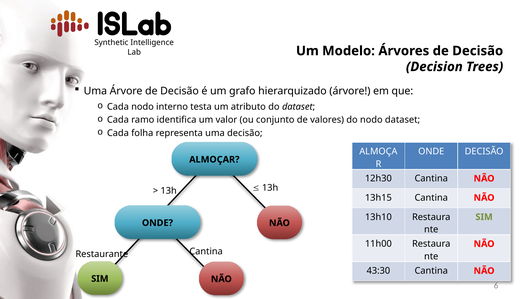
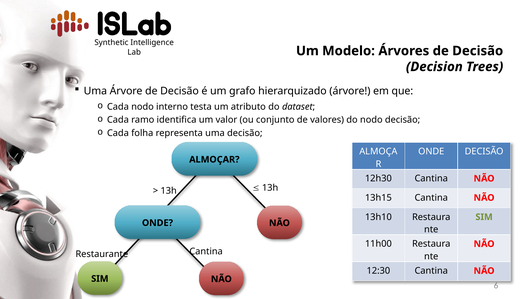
nodo dataset: dataset -> decisão
43:30: 43:30 -> 12:30
